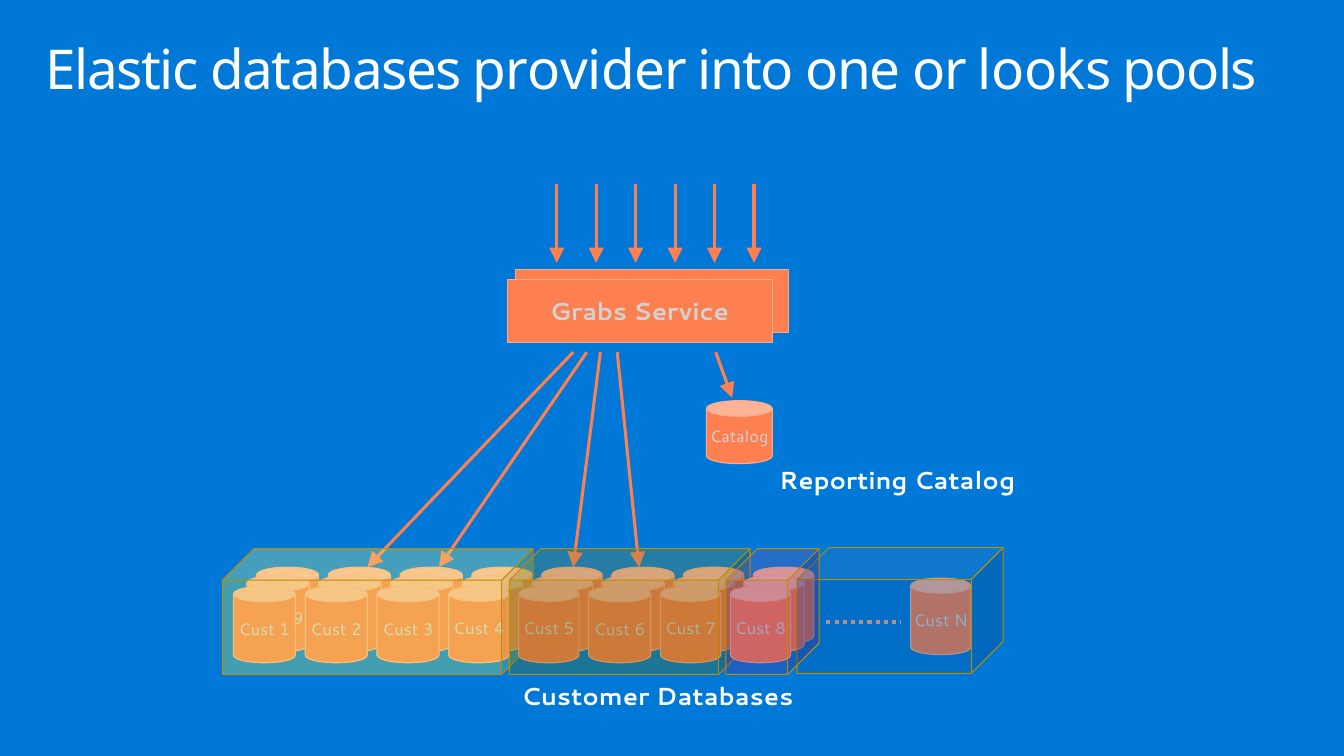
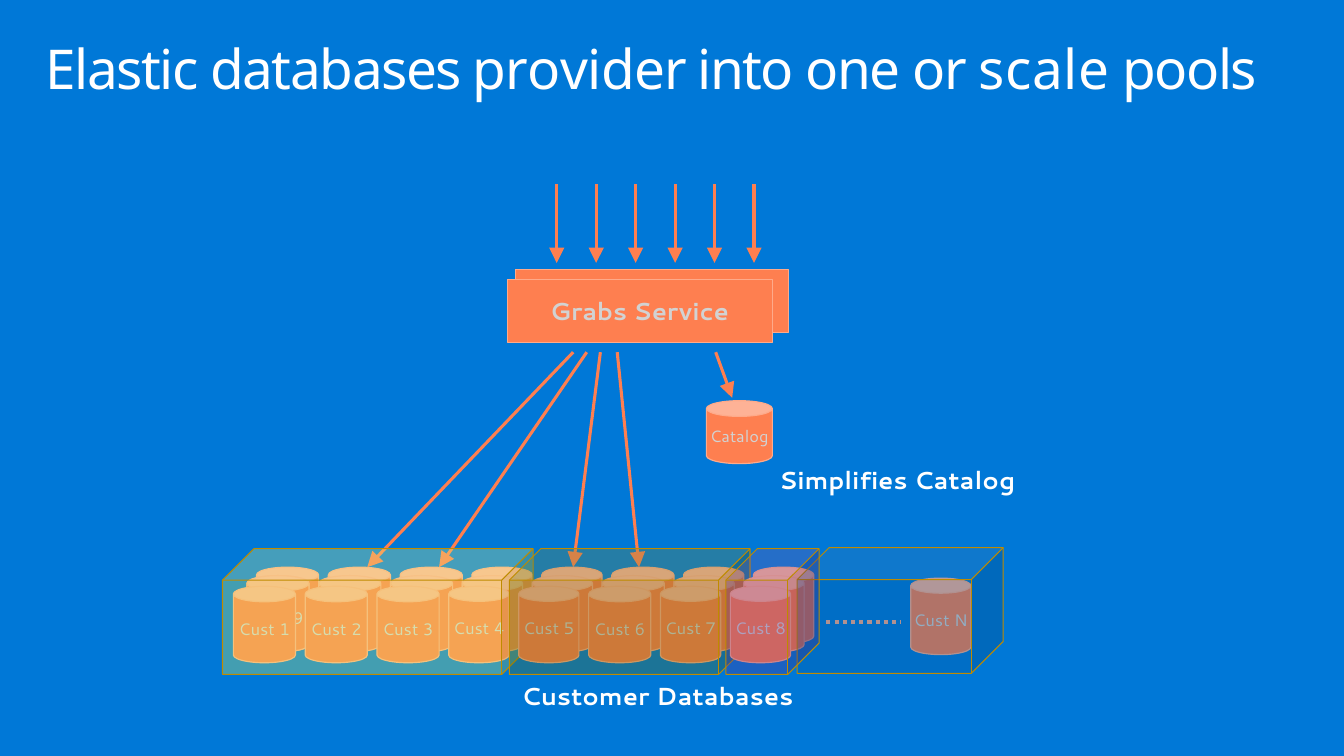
looks: looks -> scale
Reporting: Reporting -> Simplifies
